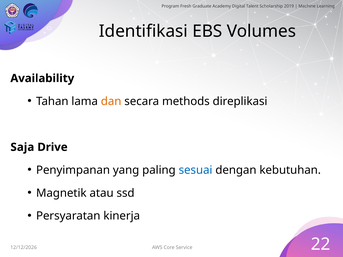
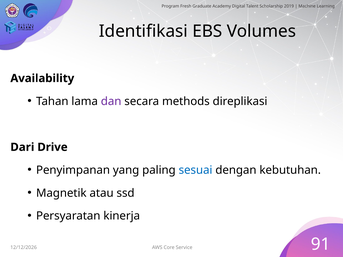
dan colour: orange -> purple
Saja: Saja -> Dari
22: 22 -> 91
